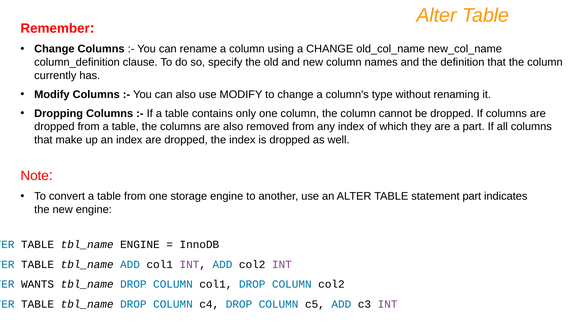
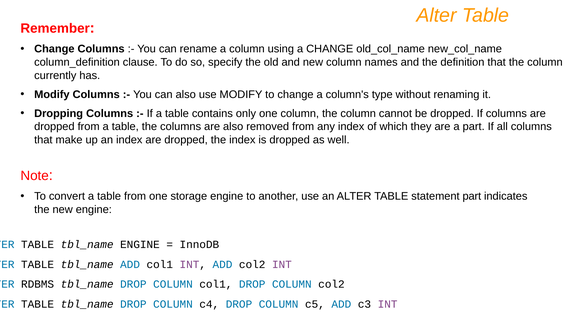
WANTS: WANTS -> RDBMS
